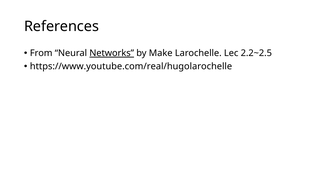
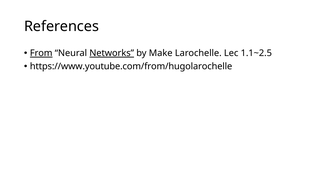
From underline: none -> present
2.2~2.5: 2.2~2.5 -> 1.1~2.5
https://www.youtube.com/real/hugolarochelle: https://www.youtube.com/real/hugolarochelle -> https://www.youtube.com/from/hugolarochelle
